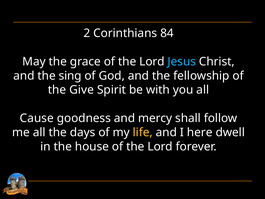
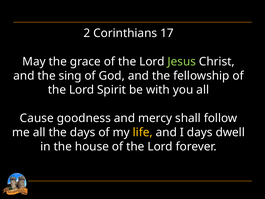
84: 84 -> 17
Jesus colour: light blue -> light green
Give at (82, 90): Give -> Lord
I here: here -> days
